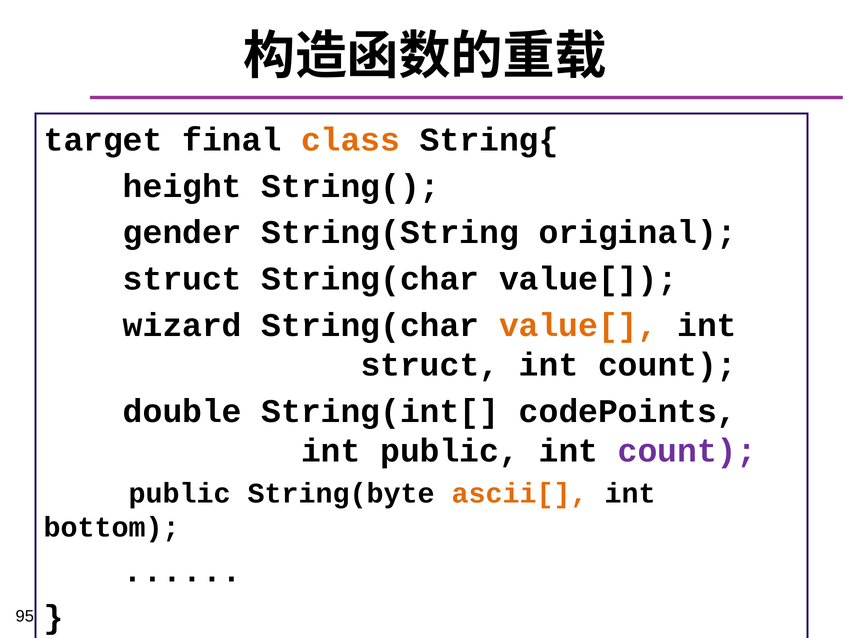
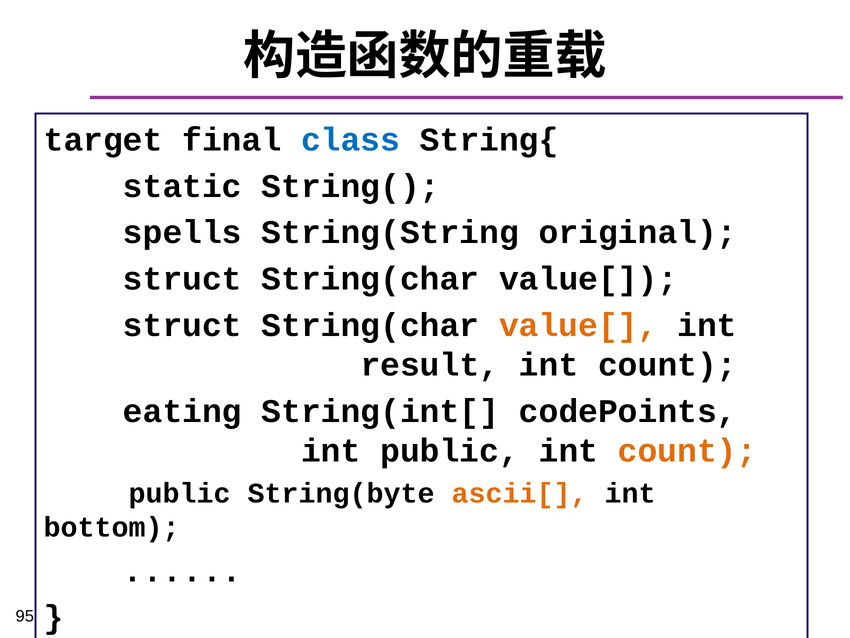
class colour: orange -> blue
height: height -> static
gender: gender -> spells
wizard at (182, 325): wizard -> struct
struct at (430, 365): struct -> result
double: double -> eating
count at (687, 451) colour: purple -> orange
